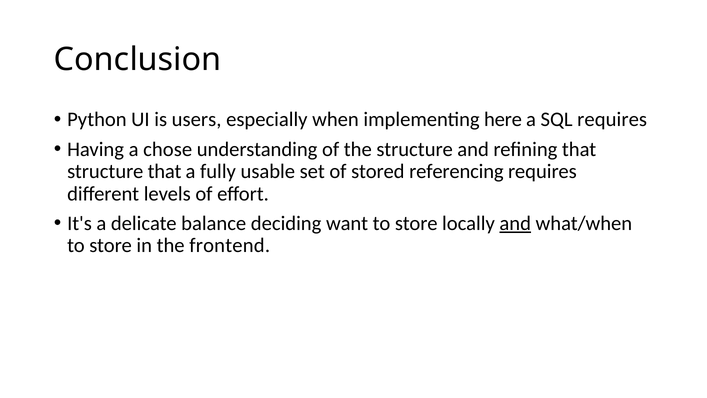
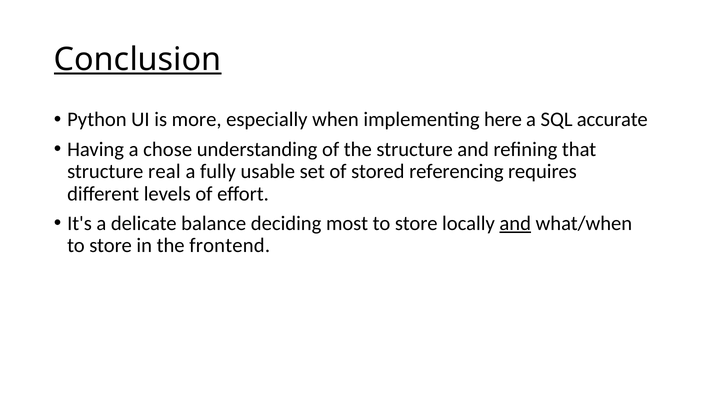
Conclusion underline: none -> present
users: users -> more
SQL requires: requires -> accurate
structure that: that -> real
want: want -> most
